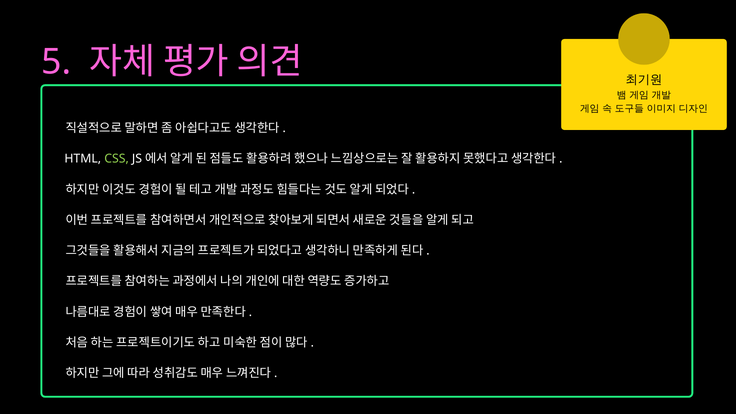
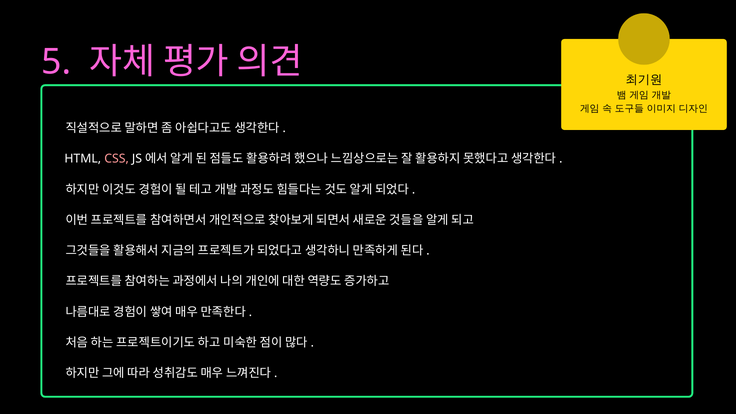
CSS colour: light green -> pink
